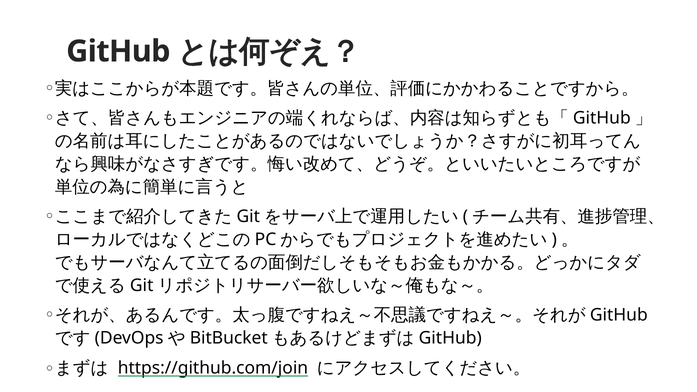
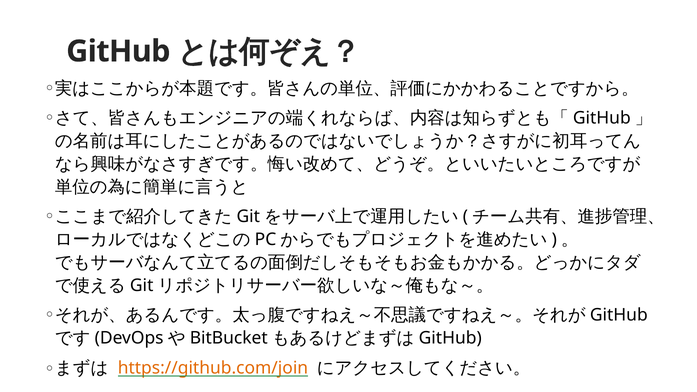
https://github.com/join colour: black -> orange
